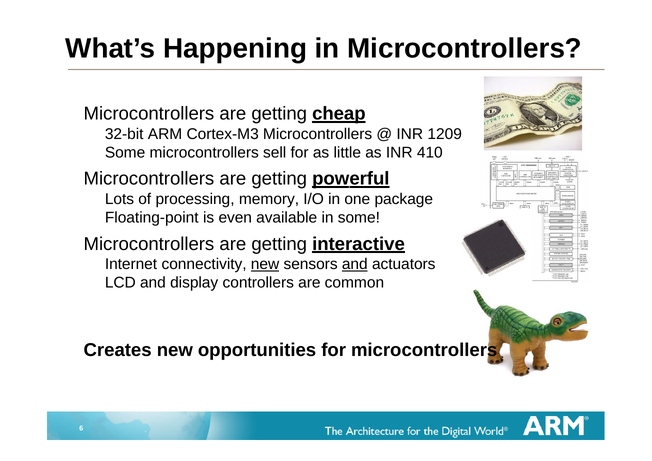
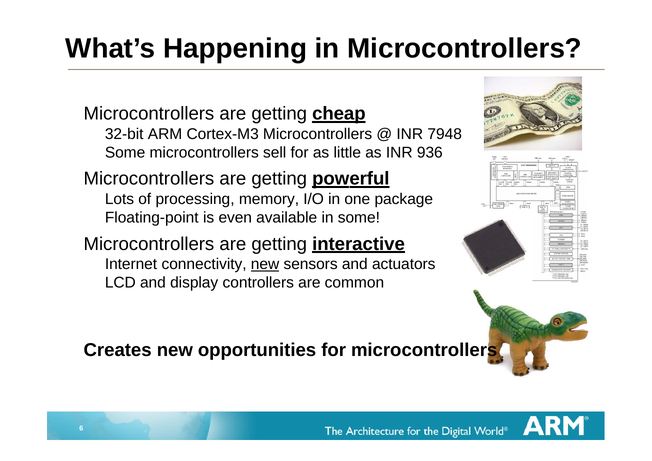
1209: 1209 -> 7948
410: 410 -> 936
and at (355, 264) underline: present -> none
